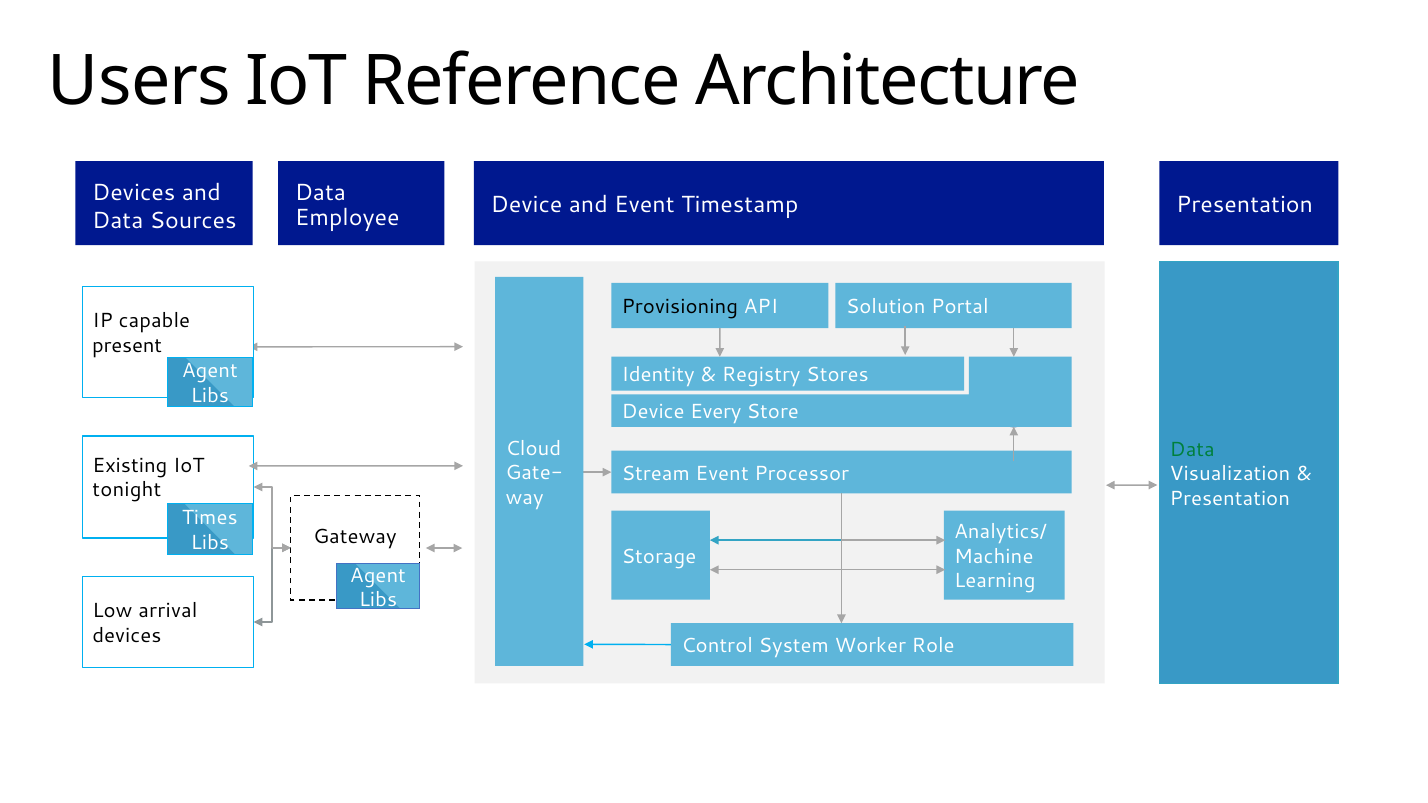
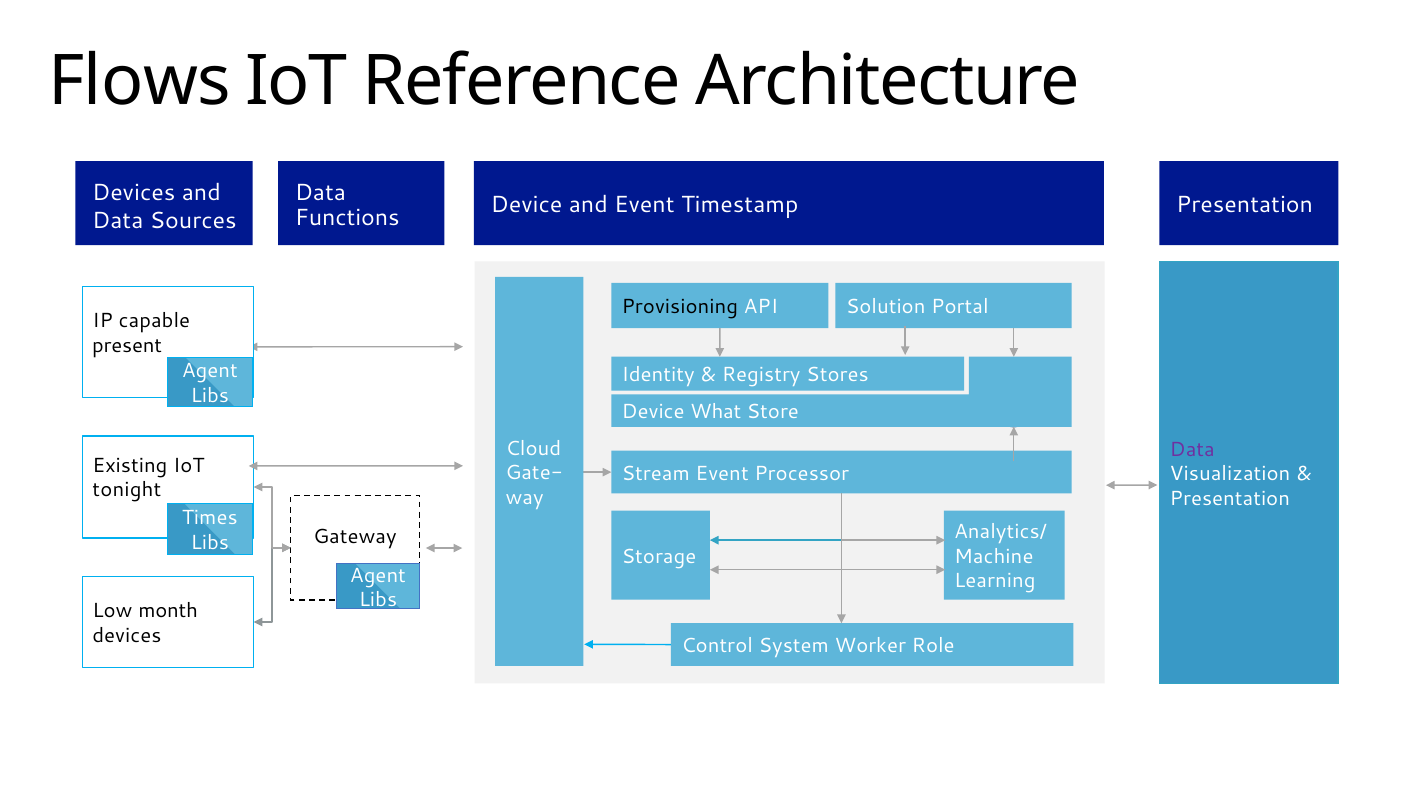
Users: Users -> Flows
Employee: Employee -> Functions
Every: Every -> What
Data at (1192, 449) colour: green -> purple
arrival: arrival -> month
